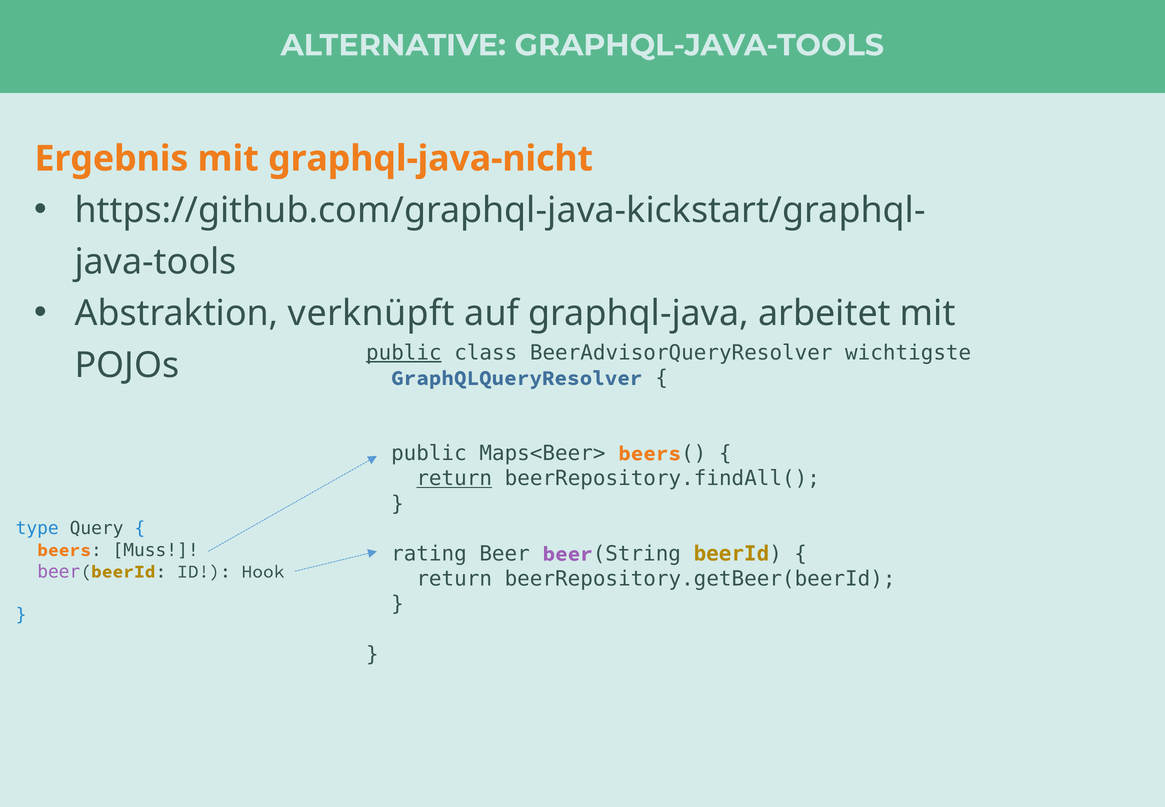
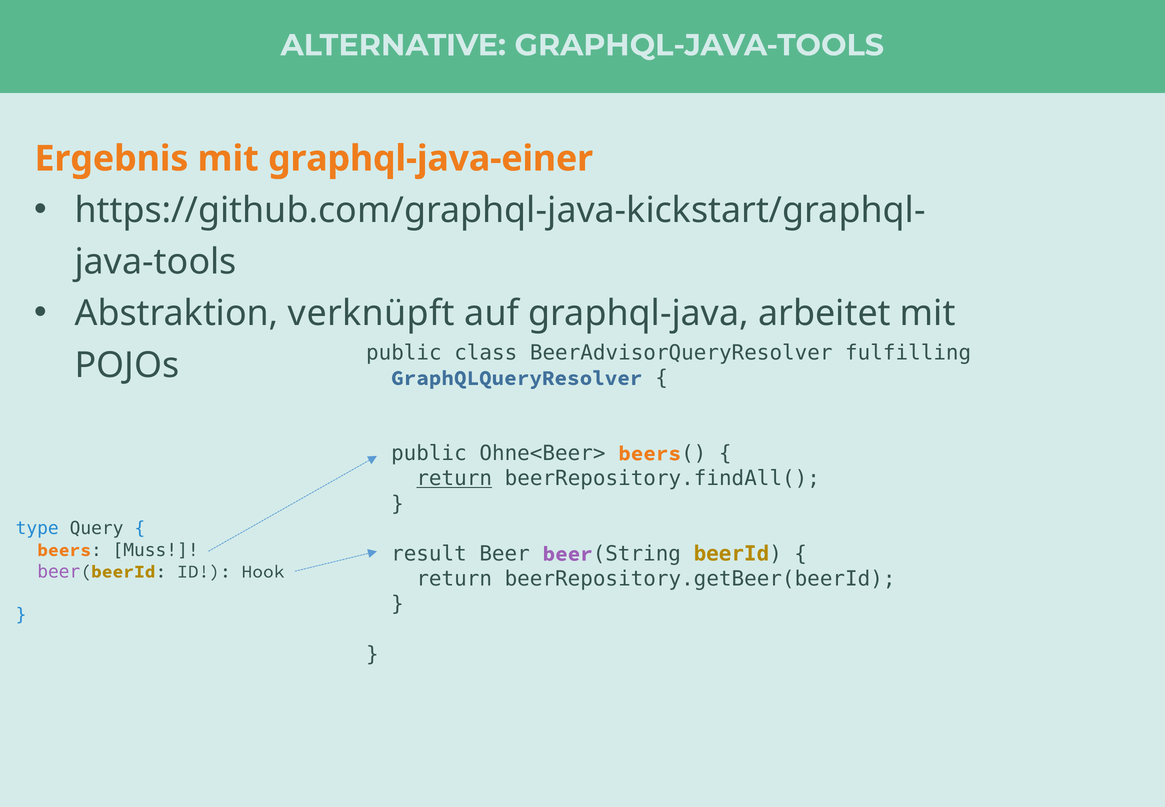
graphql-java-nicht: graphql-java-nicht -> graphql-java-einer
public at (404, 353) underline: present -> none
wichtigste: wichtigste -> fulfilling
Maps<Beer>: Maps<Beer> -> Ohne<Beer>
rating: rating -> result
